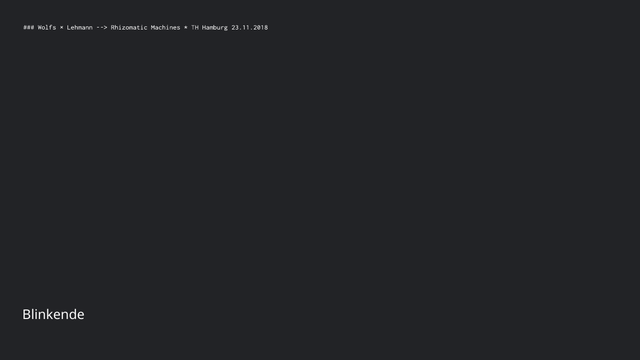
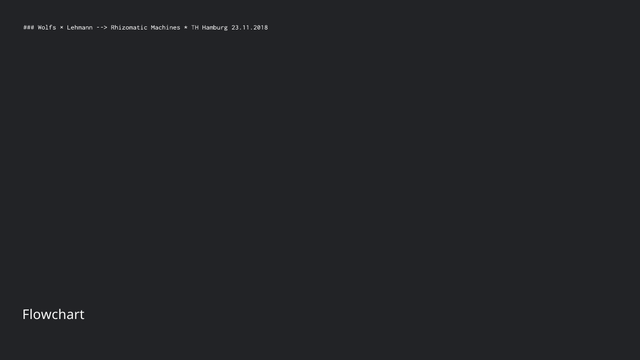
Blinkende: Blinkende -> Flowchart
